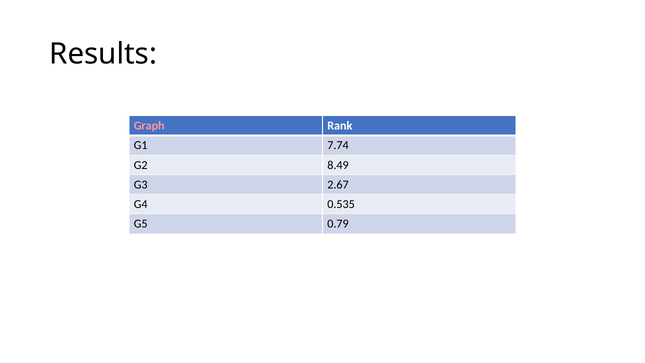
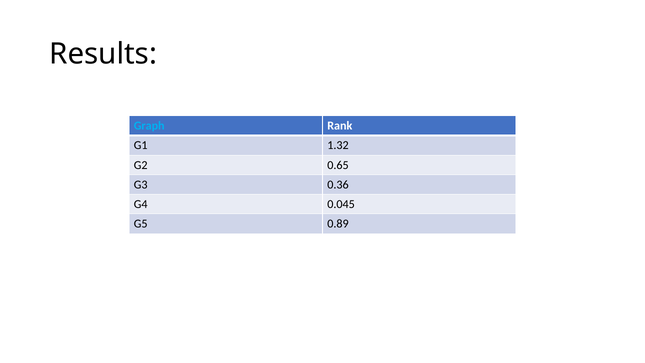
Graph colour: pink -> light blue
7.74: 7.74 -> 1.32
8.49: 8.49 -> 0.65
2.67: 2.67 -> 0.36
0.535: 0.535 -> 0.045
0.79: 0.79 -> 0.89
